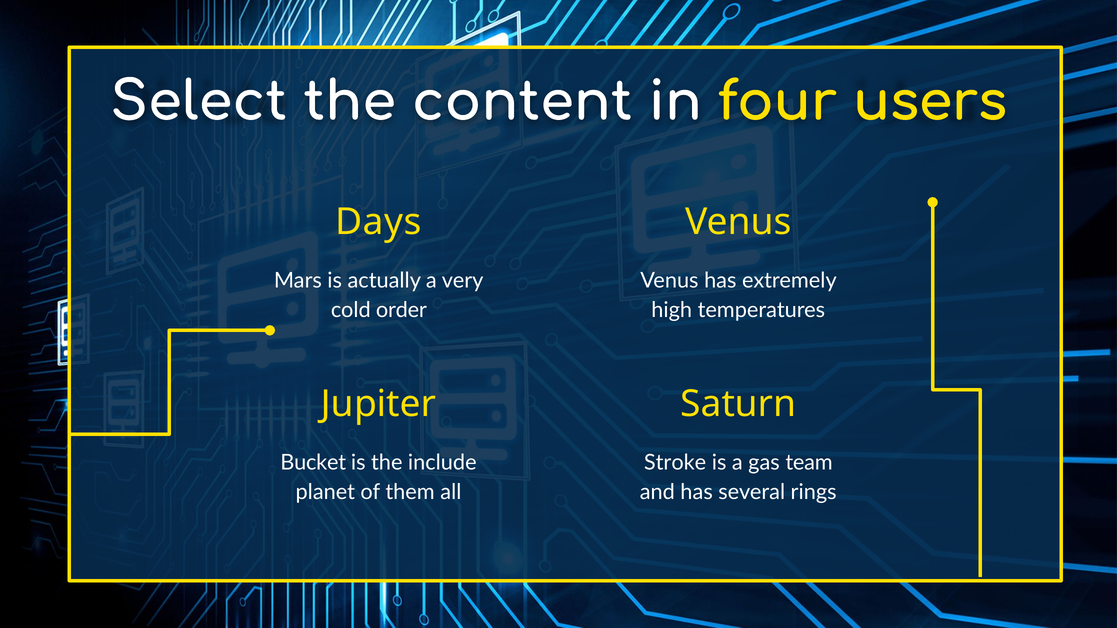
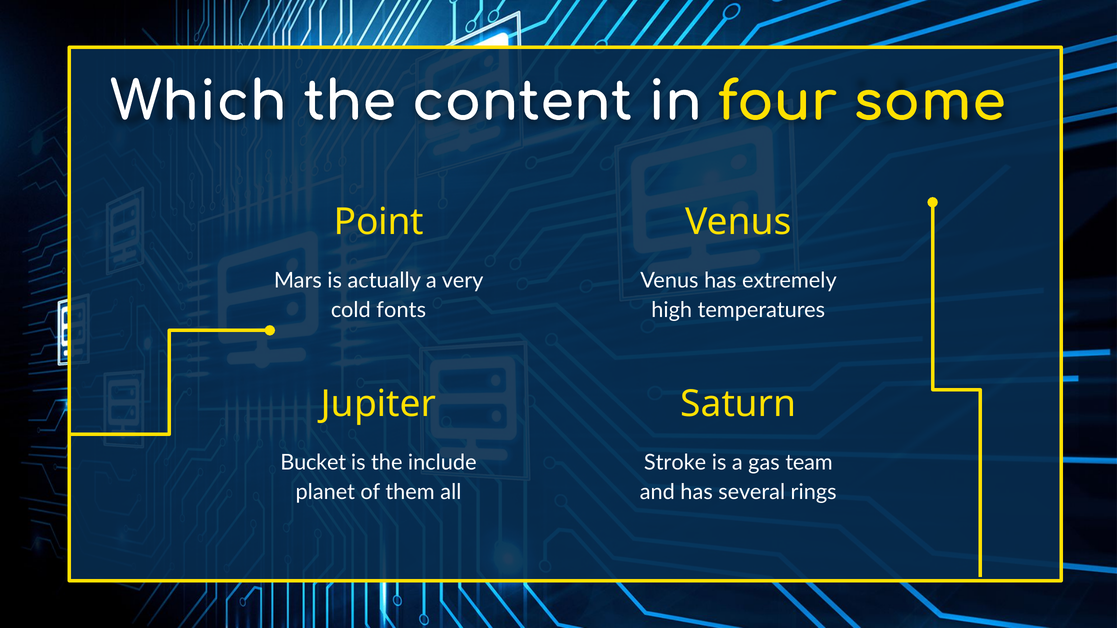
Select: Select -> Which
users: users -> some
Days: Days -> Point
order: order -> fonts
